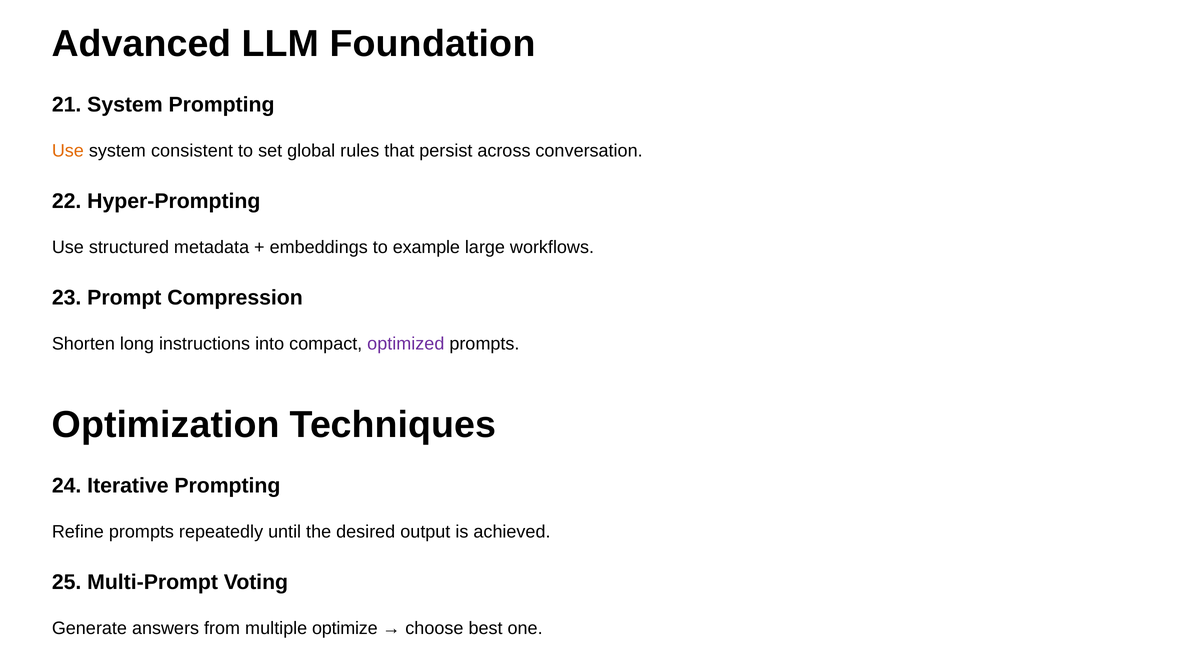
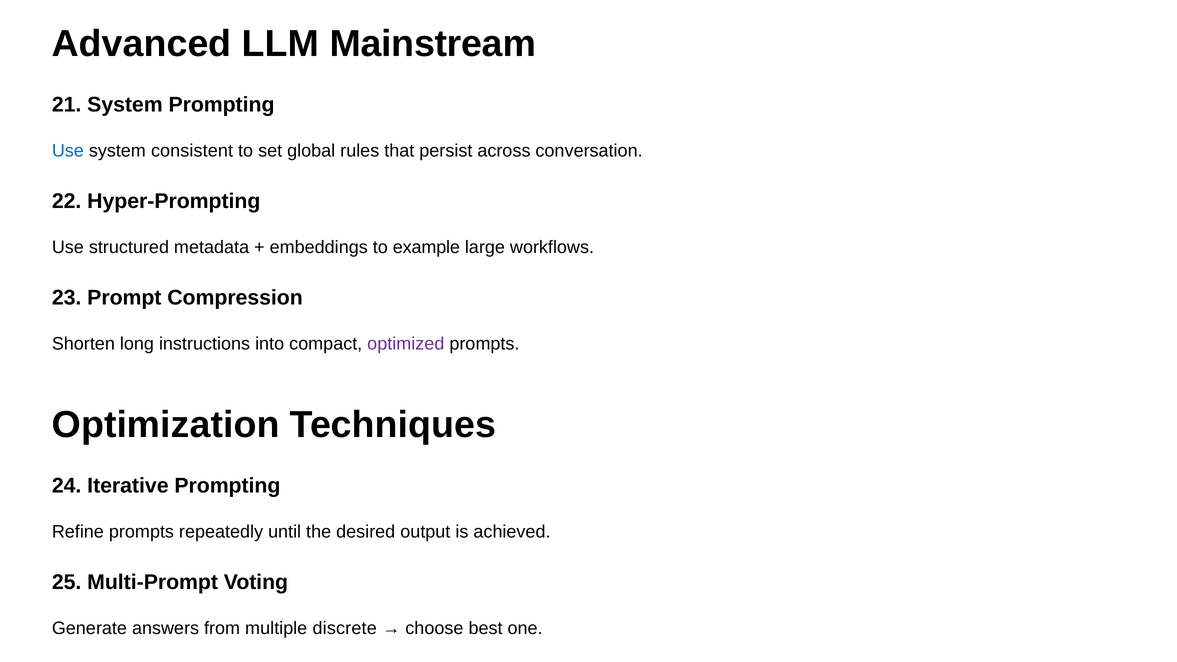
Foundation: Foundation -> Mainstream
Use at (68, 151) colour: orange -> blue
optimize: optimize -> discrete
